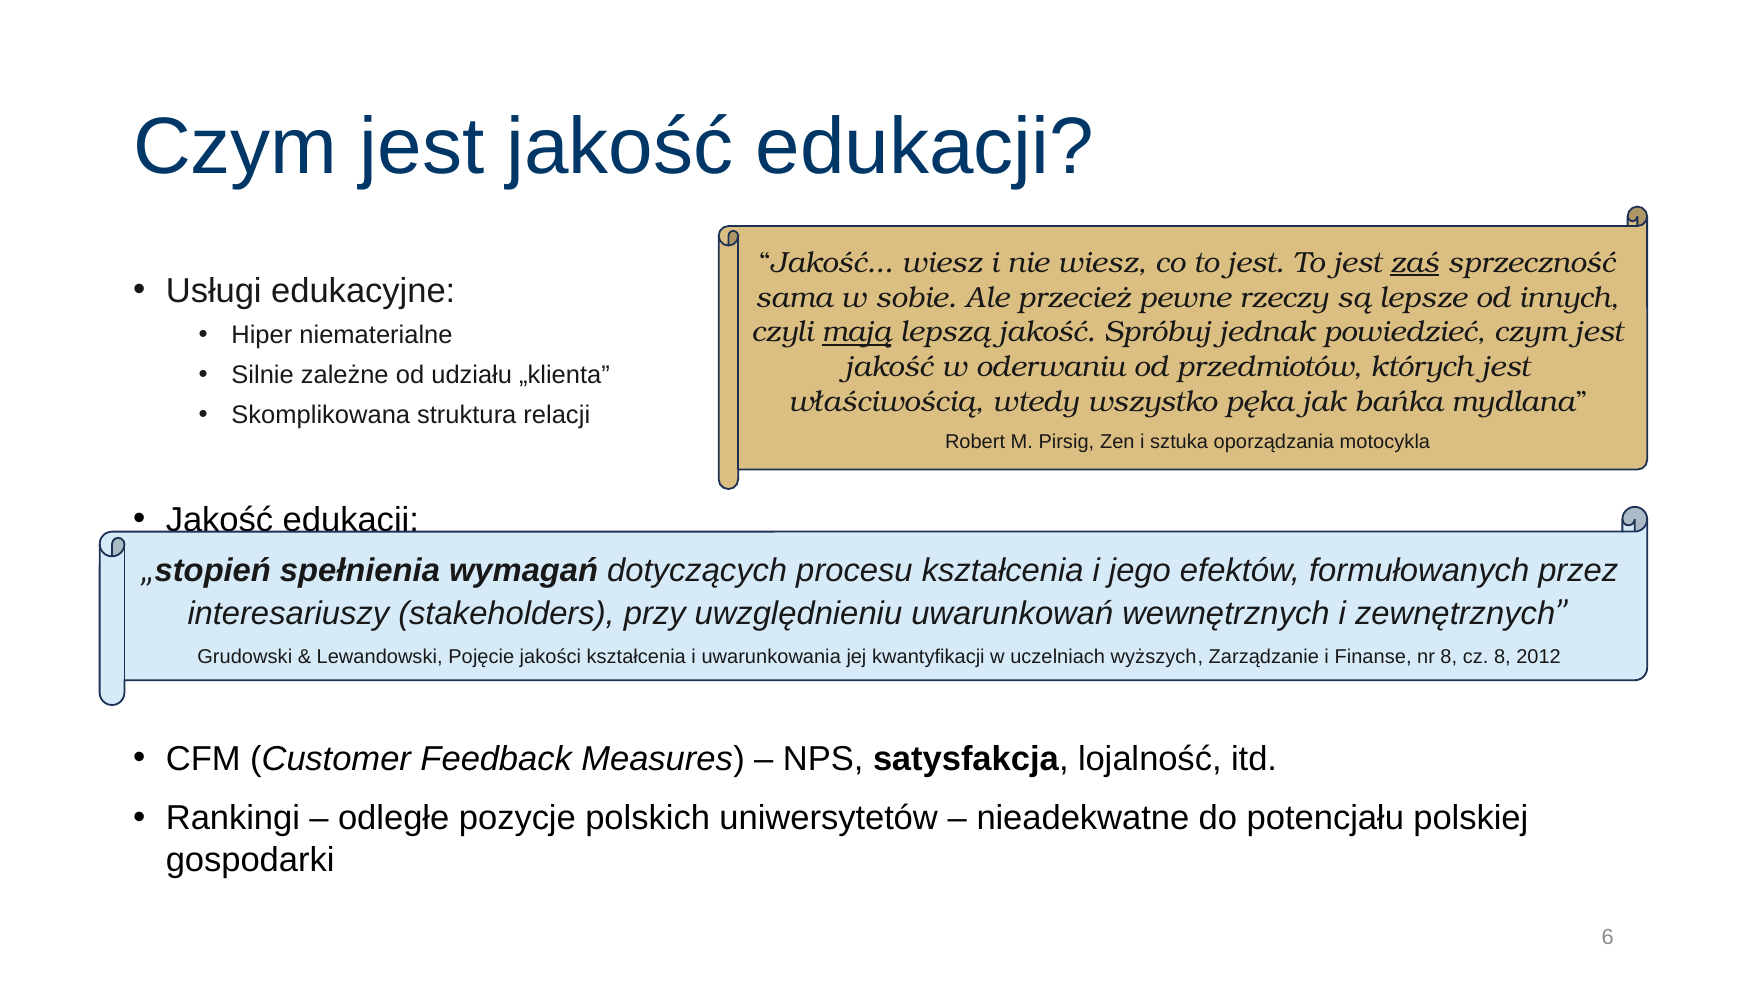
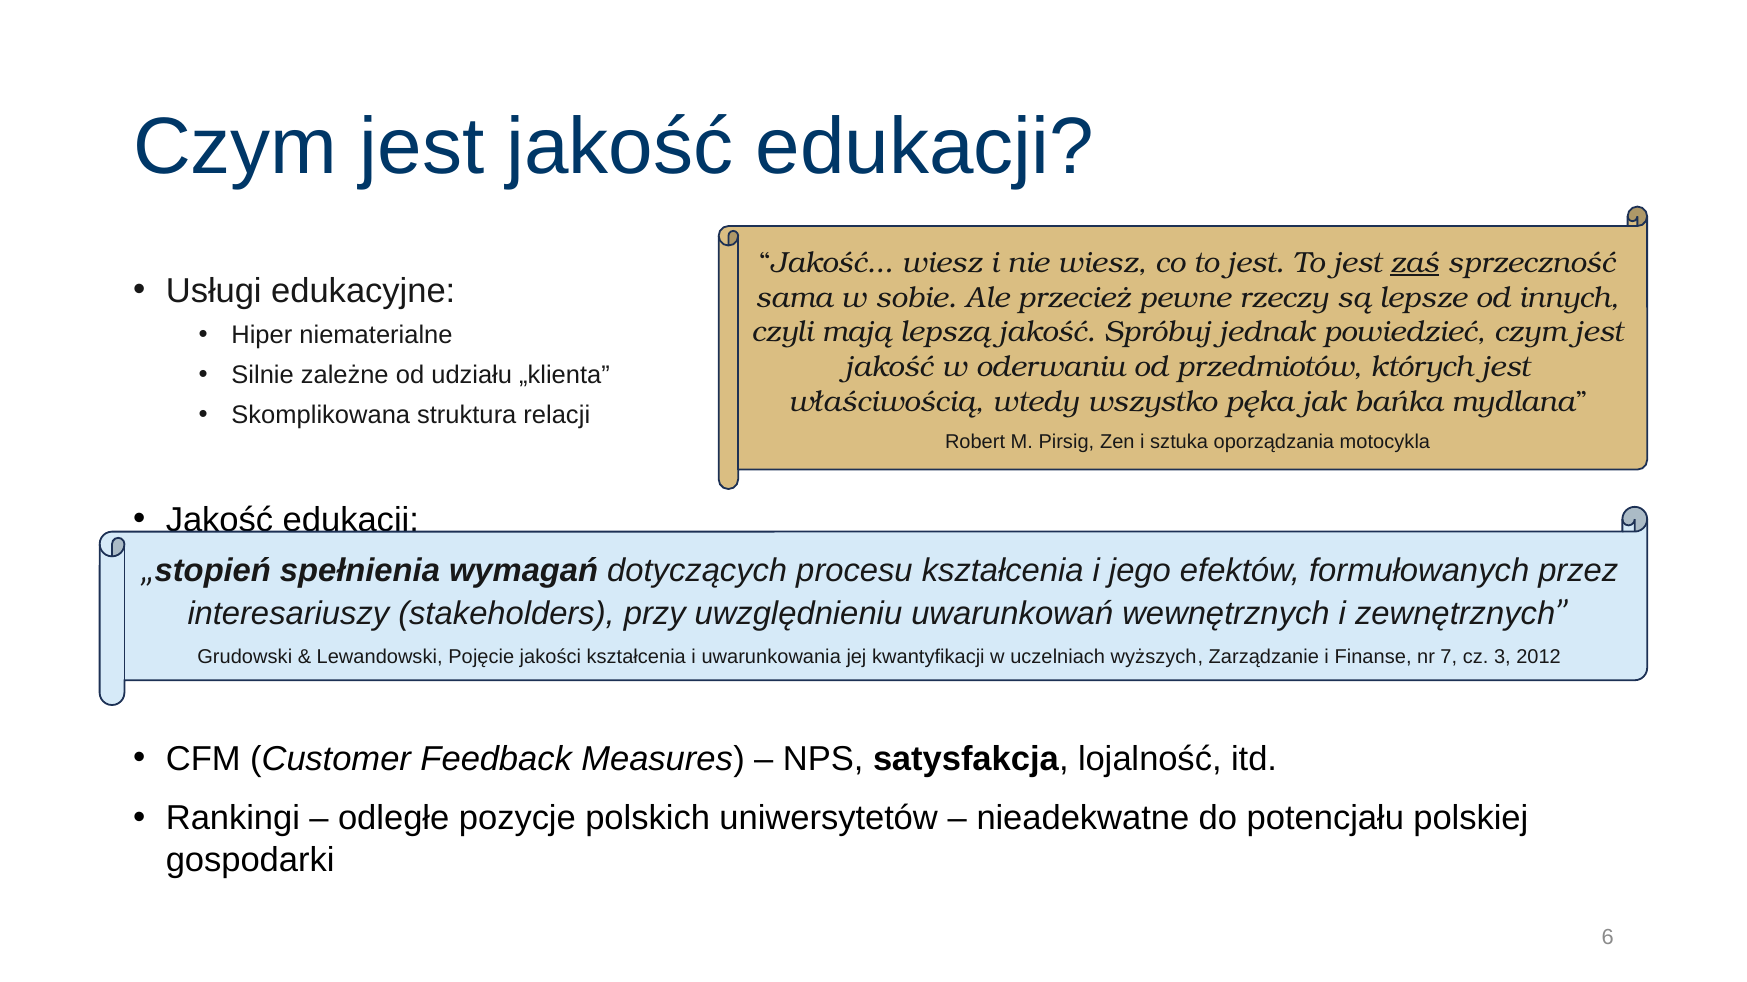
mają underline: present -> none
nr 8: 8 -> 7
cz 8: 8 -> 3
